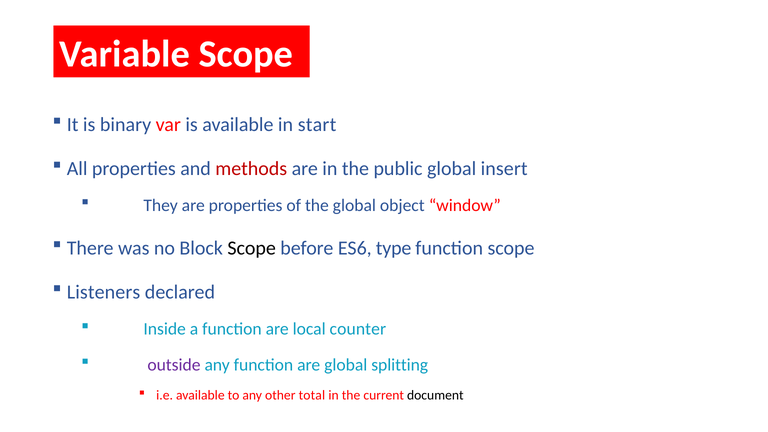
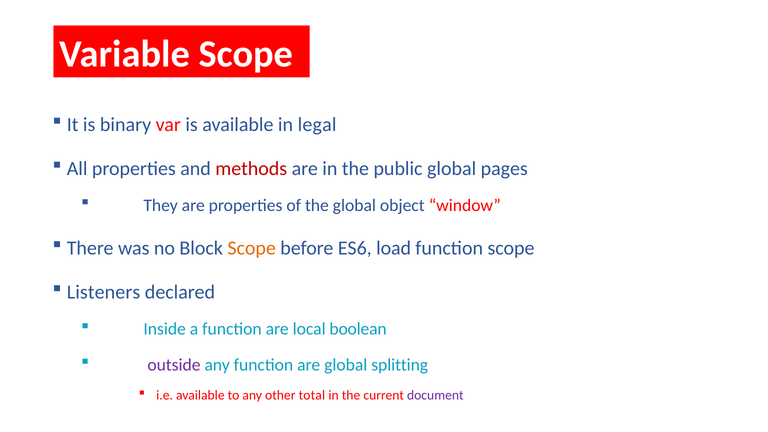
start: start -> legal
insert: insert -> pages
Scope at (252, 248) colour: black -> orange
type: type -> load
counter: counter -> boolean
document colour: black -> purple
